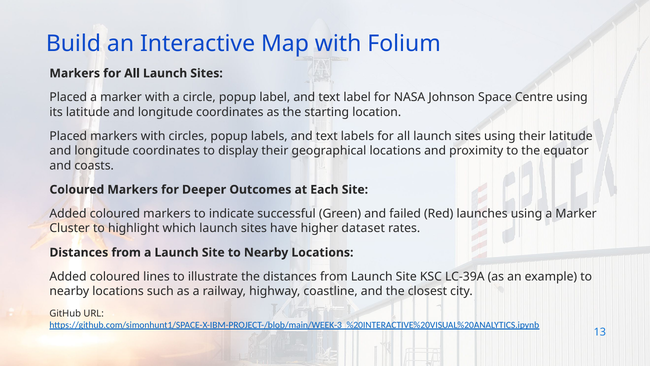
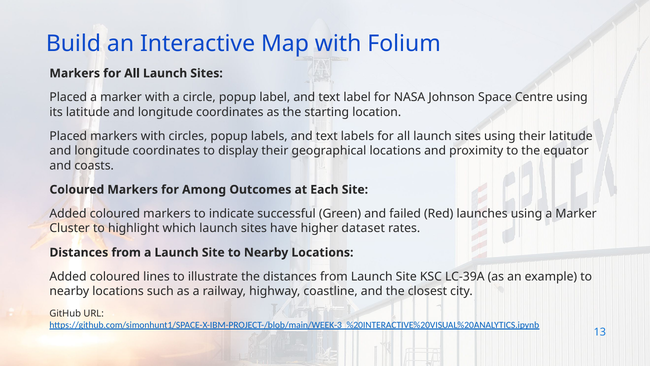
Deeper: Deeper -> Among
